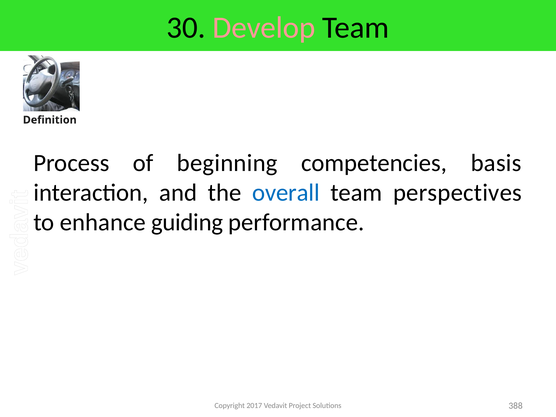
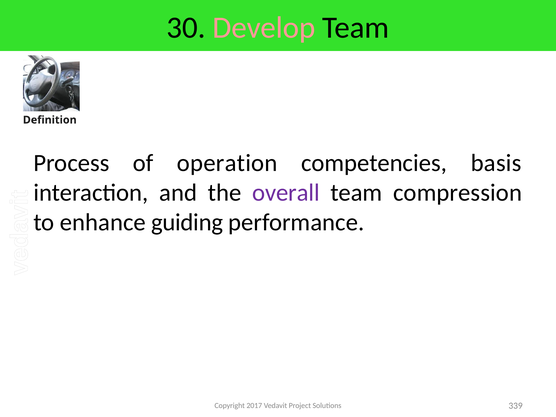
beginning: beginning -> operation
overall colour: blue -> purple
perspectives: perspectives -> compression
388: 388 -> 339
